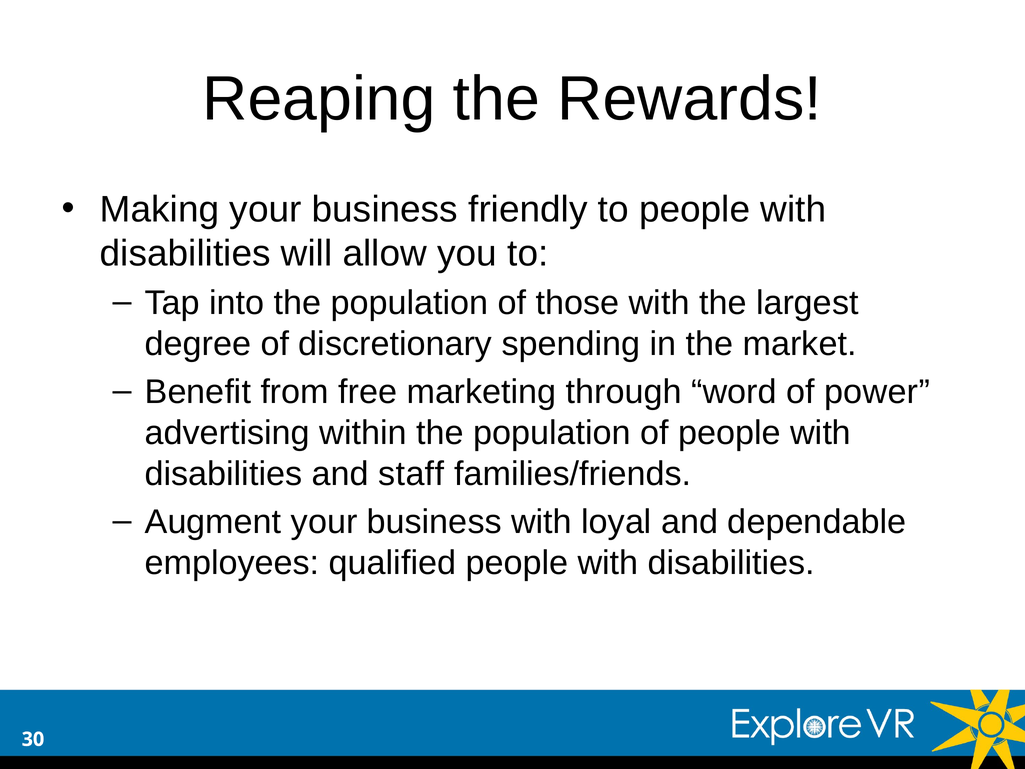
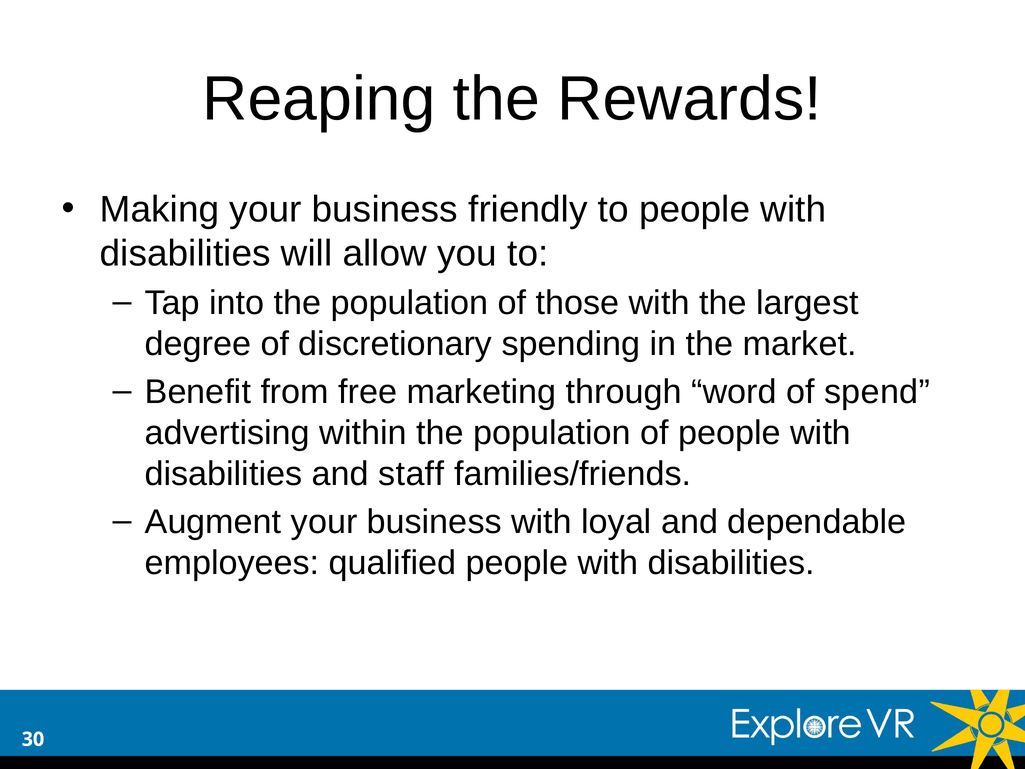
power: power -> spend
